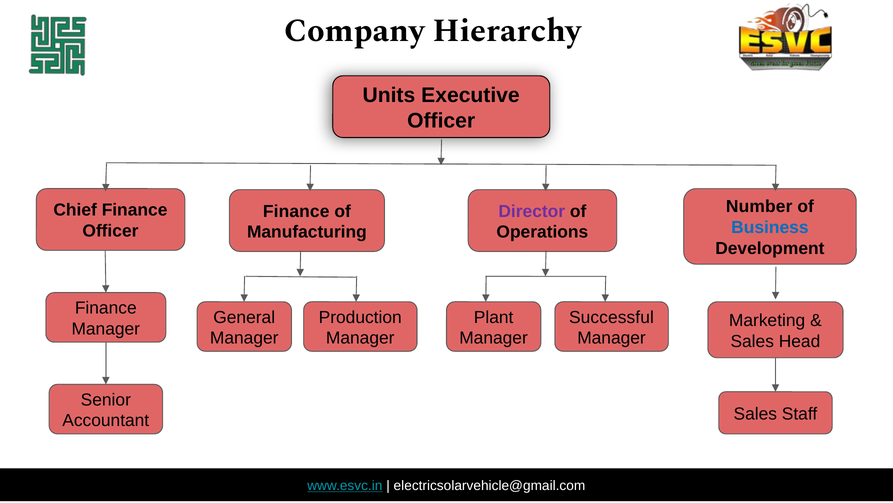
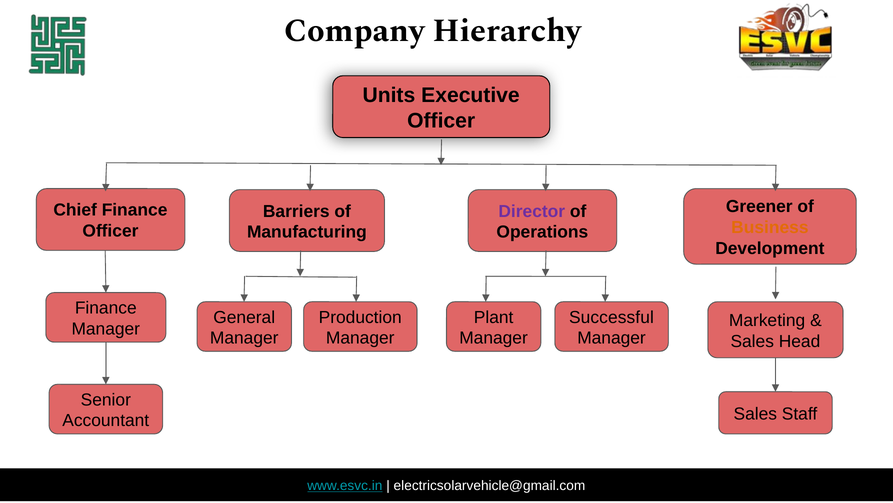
Number: Number -> Greener
Finance at (296, 211): Finance -> Barriers
Business colour: blue -> orange
